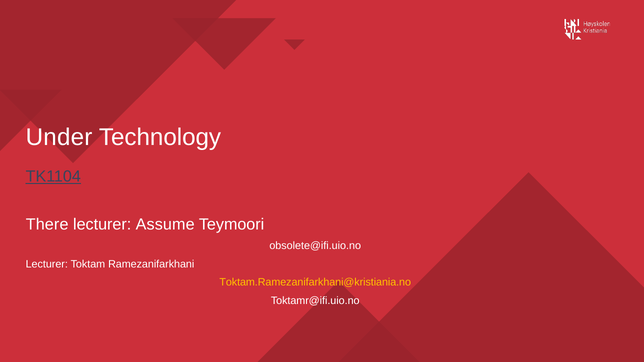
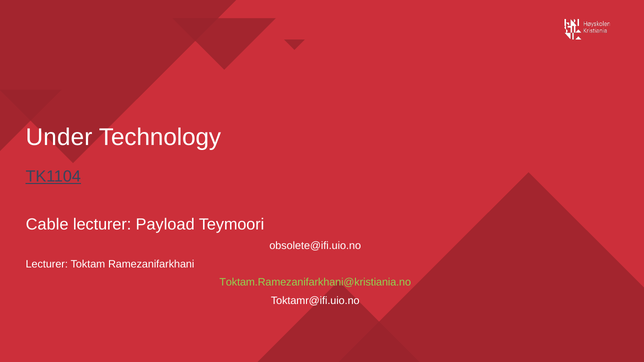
There: There -> Cable
Assume: Assume -> Payload
Toktam.Ramezanifarkhani@kristiania.no colour: yellow -> light green
